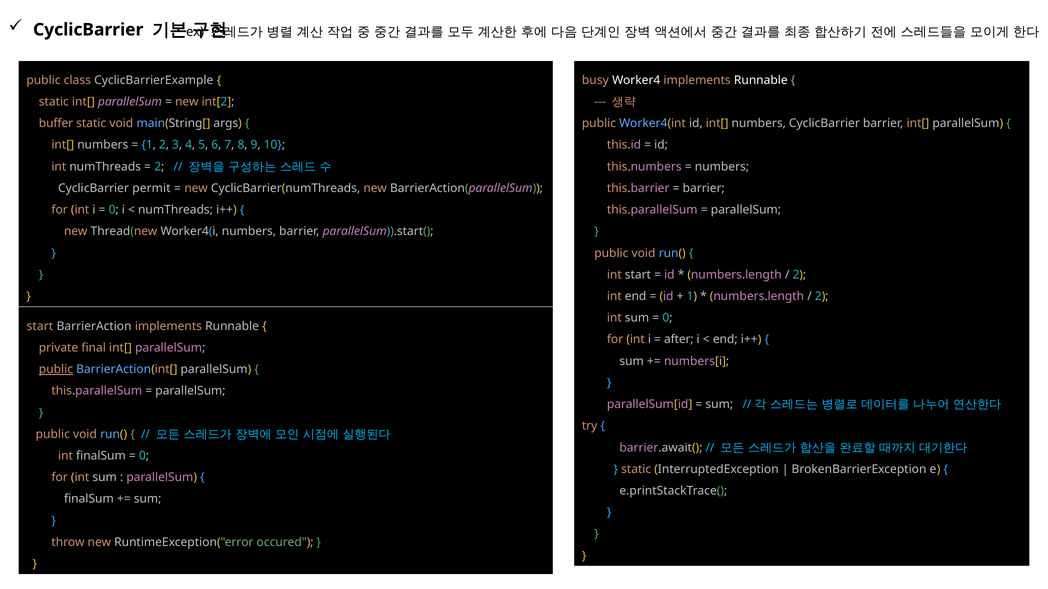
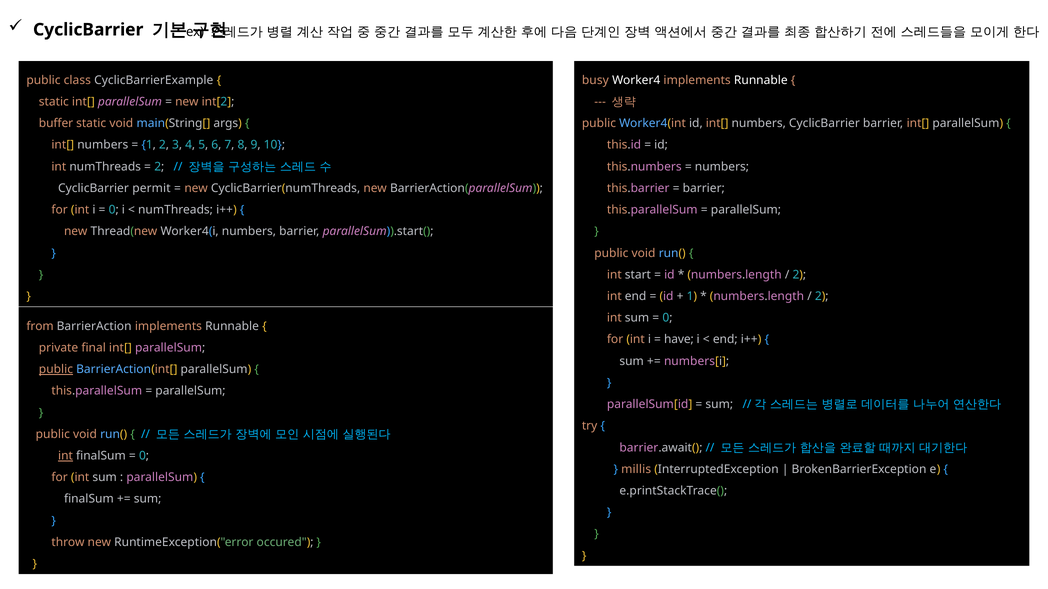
start at (40, 326): start -> from
after: after -> have
int at (66, 456) underline: none -> present
static at (636, 470): static -> millis
